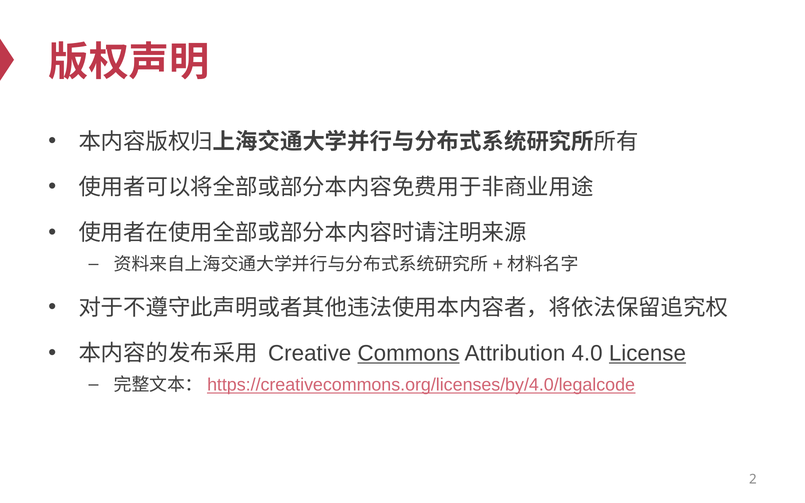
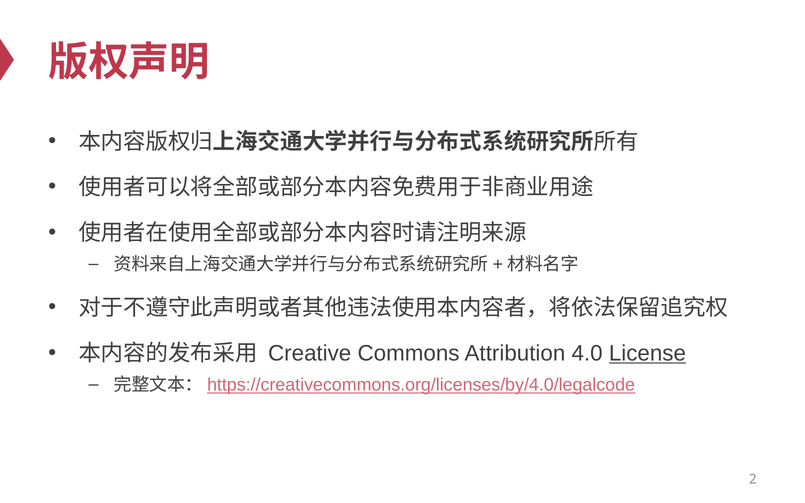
Commons underline: present -> none
